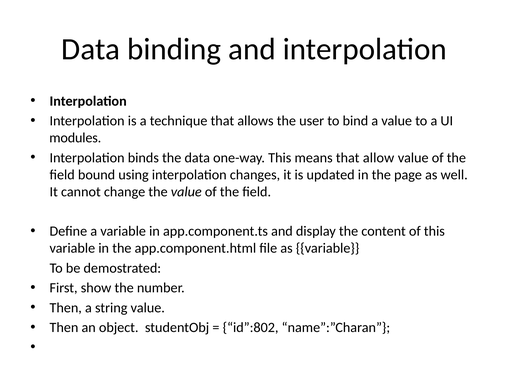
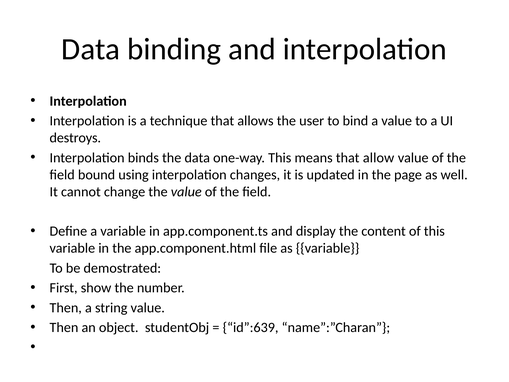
modules: modules -> destroys
id”:802: id”:802 -> id”:639
